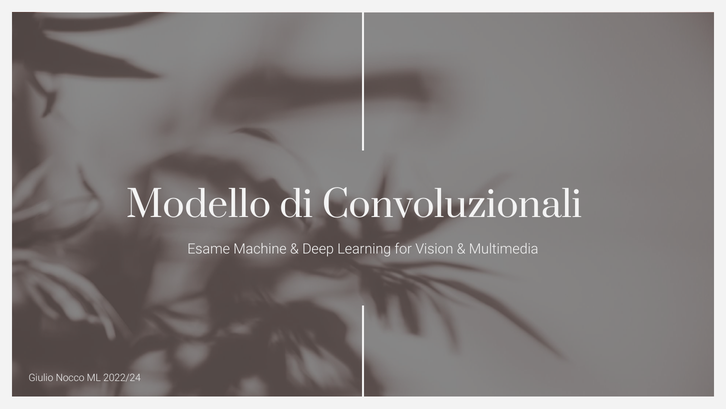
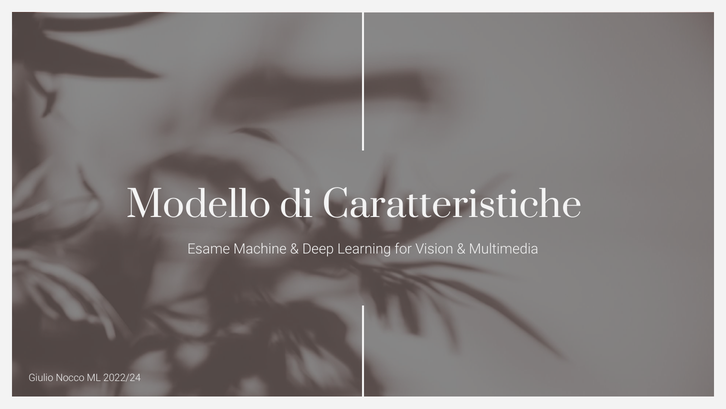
Convoluzionali: Convoluzionali -> Caratteristiche
